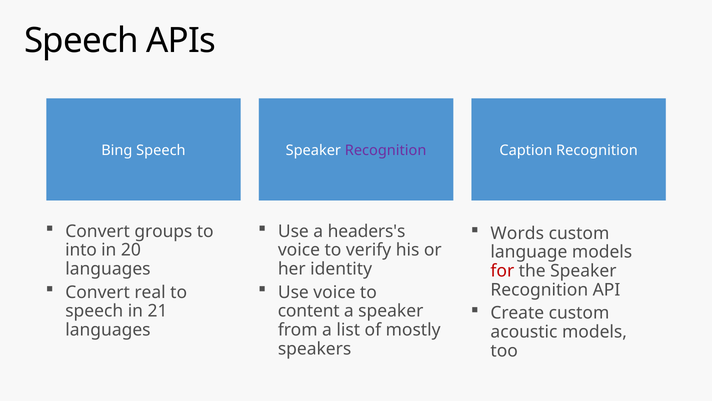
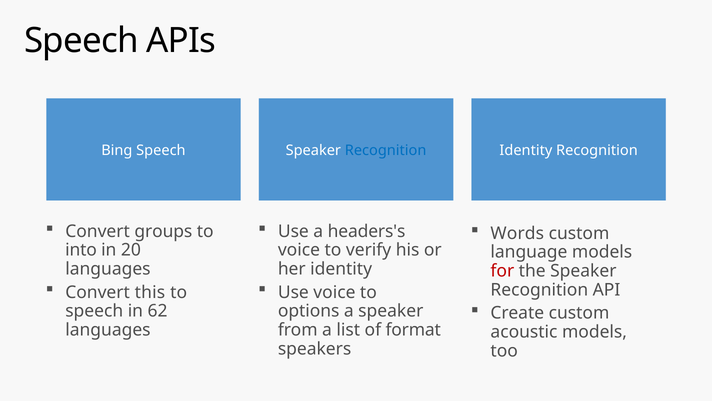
Recognition at (386, 150) colour: purple -> blue
Speech Caption: Caption -> Identity
real: real -> this
21: 21 -> 62
content: content -> options
mostly: mostly -> format
